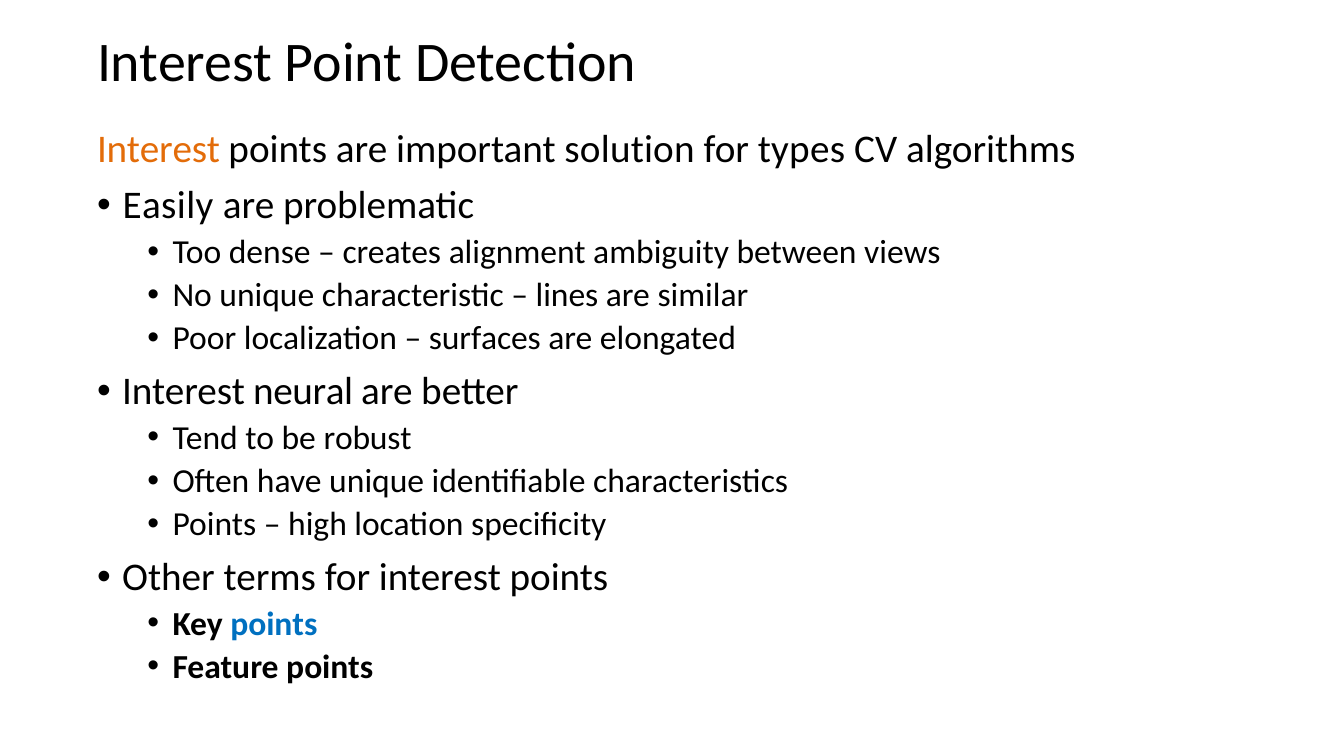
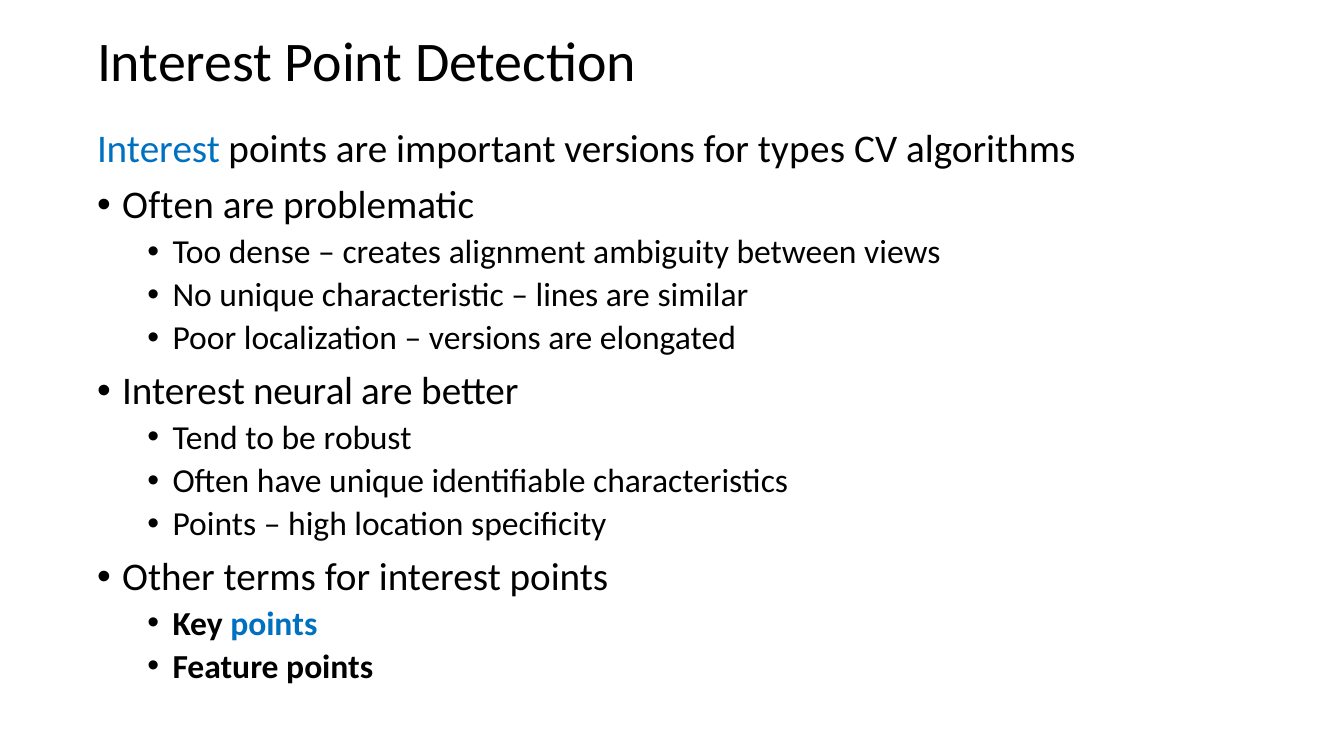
Interest at (159, 150) colour: orange -> blue
important solution: solution -> versions
Easily at (168, 206): Easily -> Often
surfaces at (485, 339): surfaces -> versions
